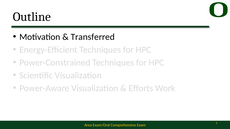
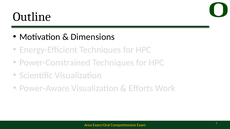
Transferred: Transferred -> Dimensions
